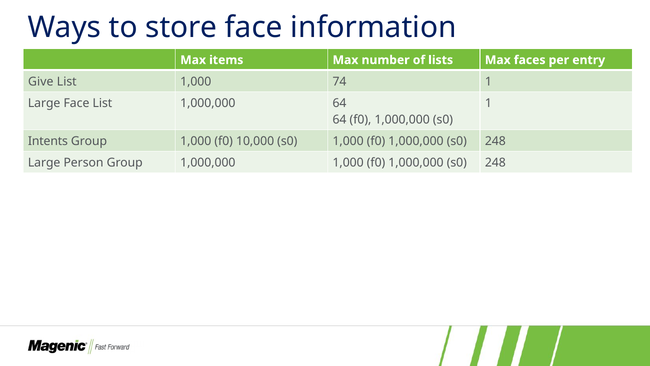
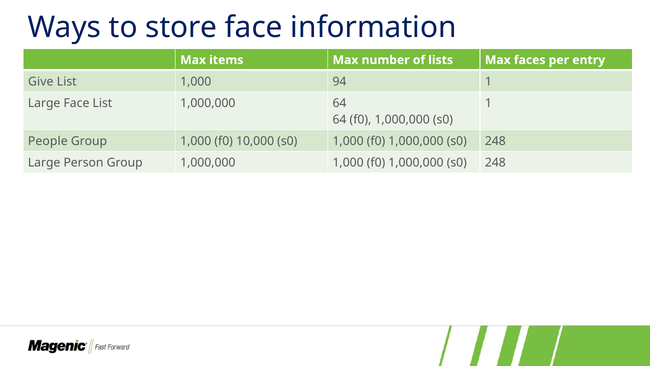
74: 74 -> 94
Intents: Intents -> People
